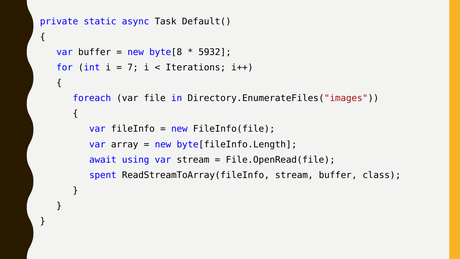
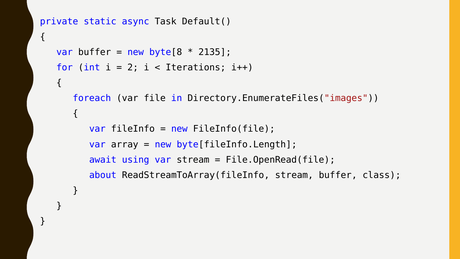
5932: 5932 -> 2135
7: 7 -> 2
spent: spent -> about
